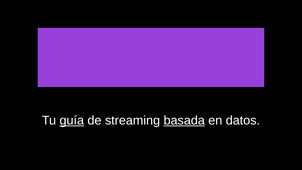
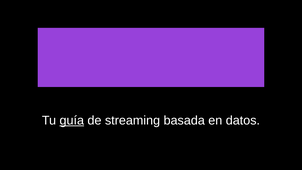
basada underline: present -> none
